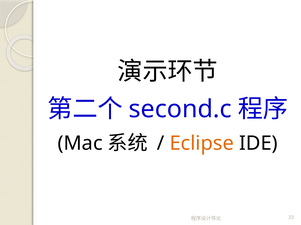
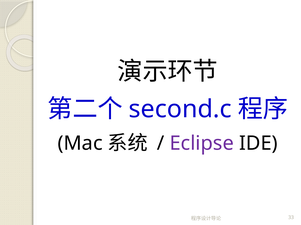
Eclipse colour: orange -> purple
